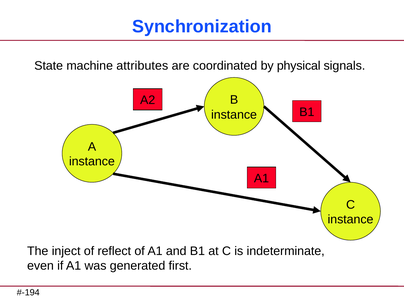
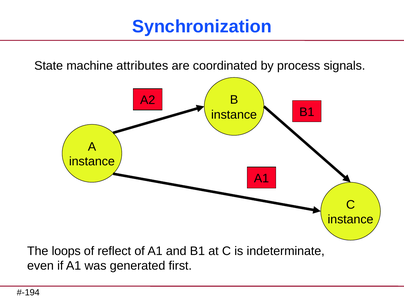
physical: physical -> process
inject: inject -> loops
